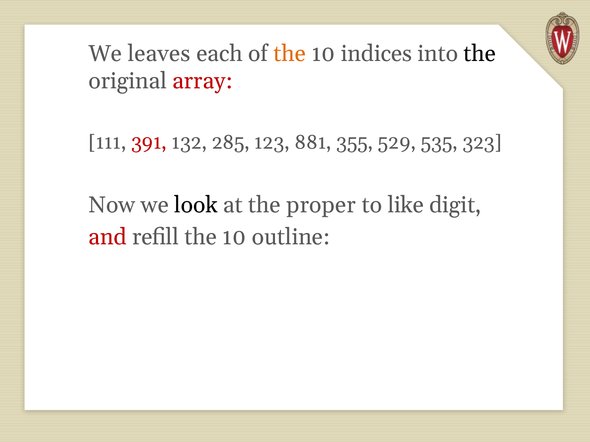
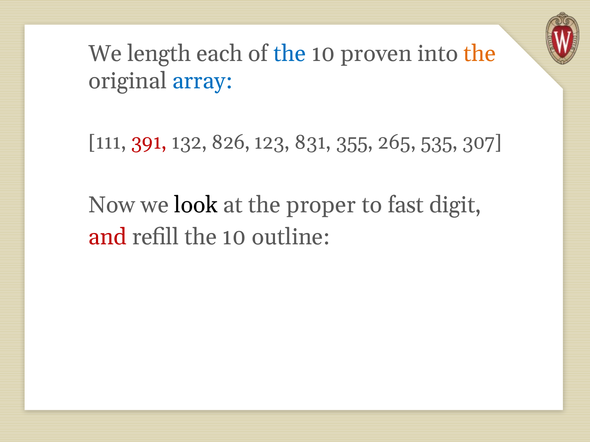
leaves: leaves -> length
the at (290, 54) colour: orange -> blue
indices: indices -> proven
the at (480, 54) colour: black -> orange
array colour: red -> blue
285: 285 -> 826
881: 881 -> 831
529: 529 -> 265
323: 323 -> 307
like: like -> fast
